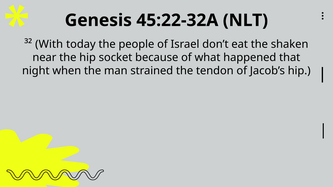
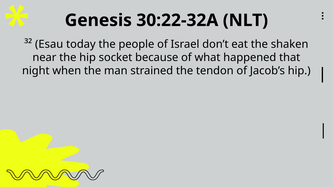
45:22-32A: 45:22-32A -> 30:22-32A
With: With -> Esau
